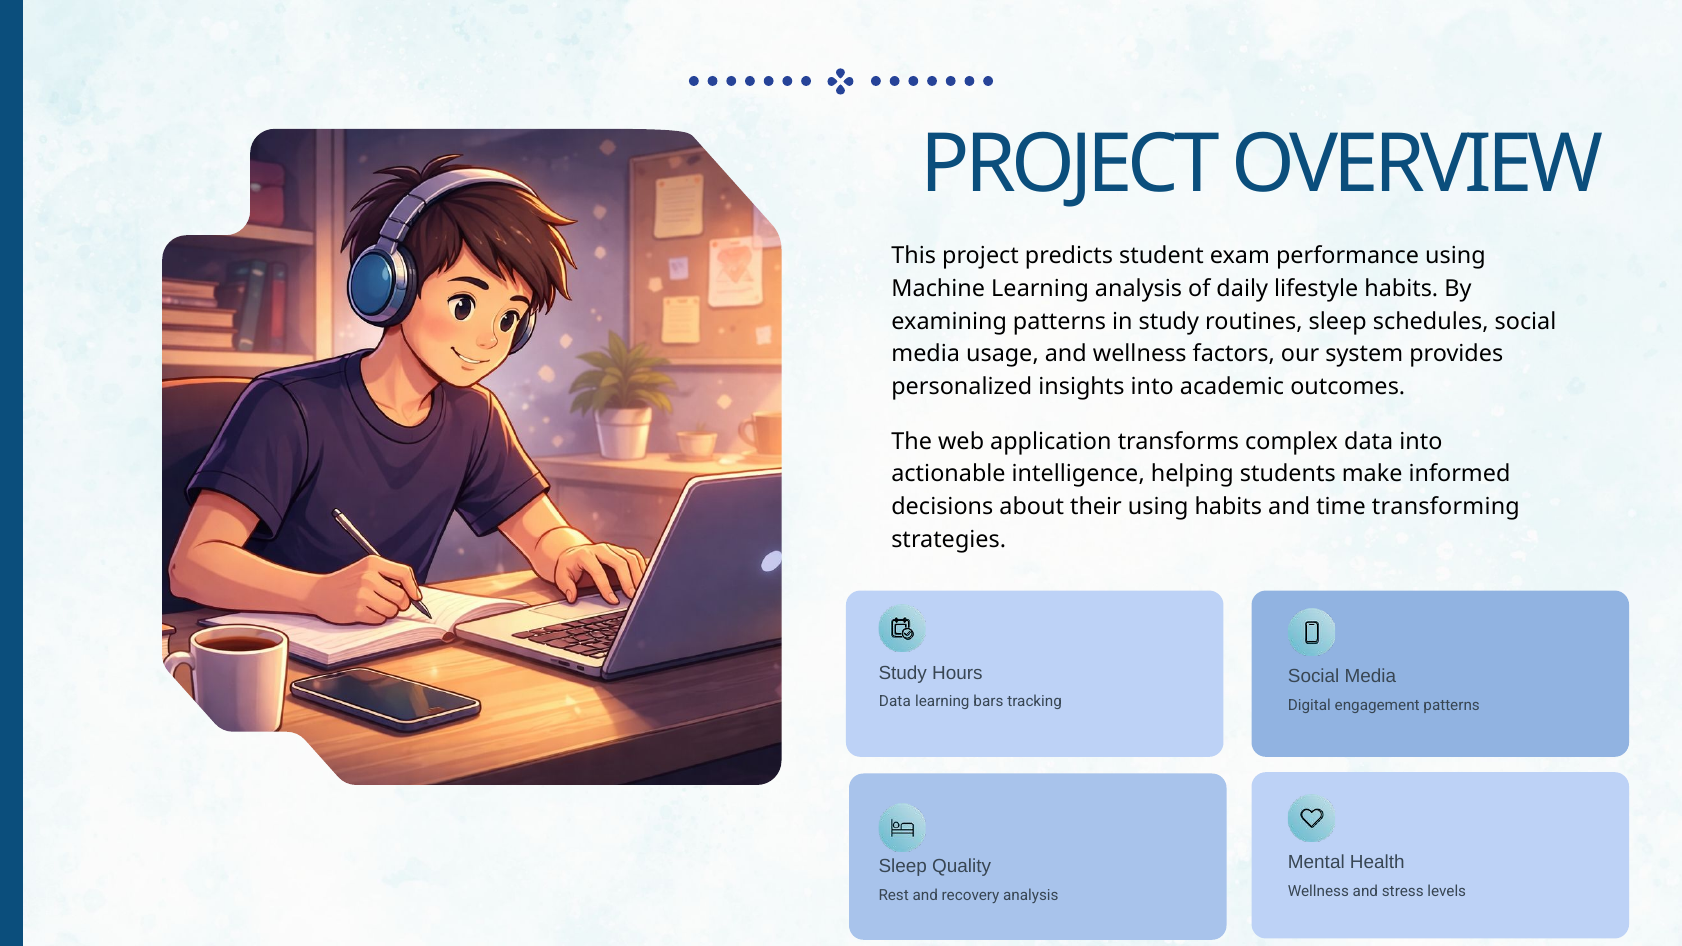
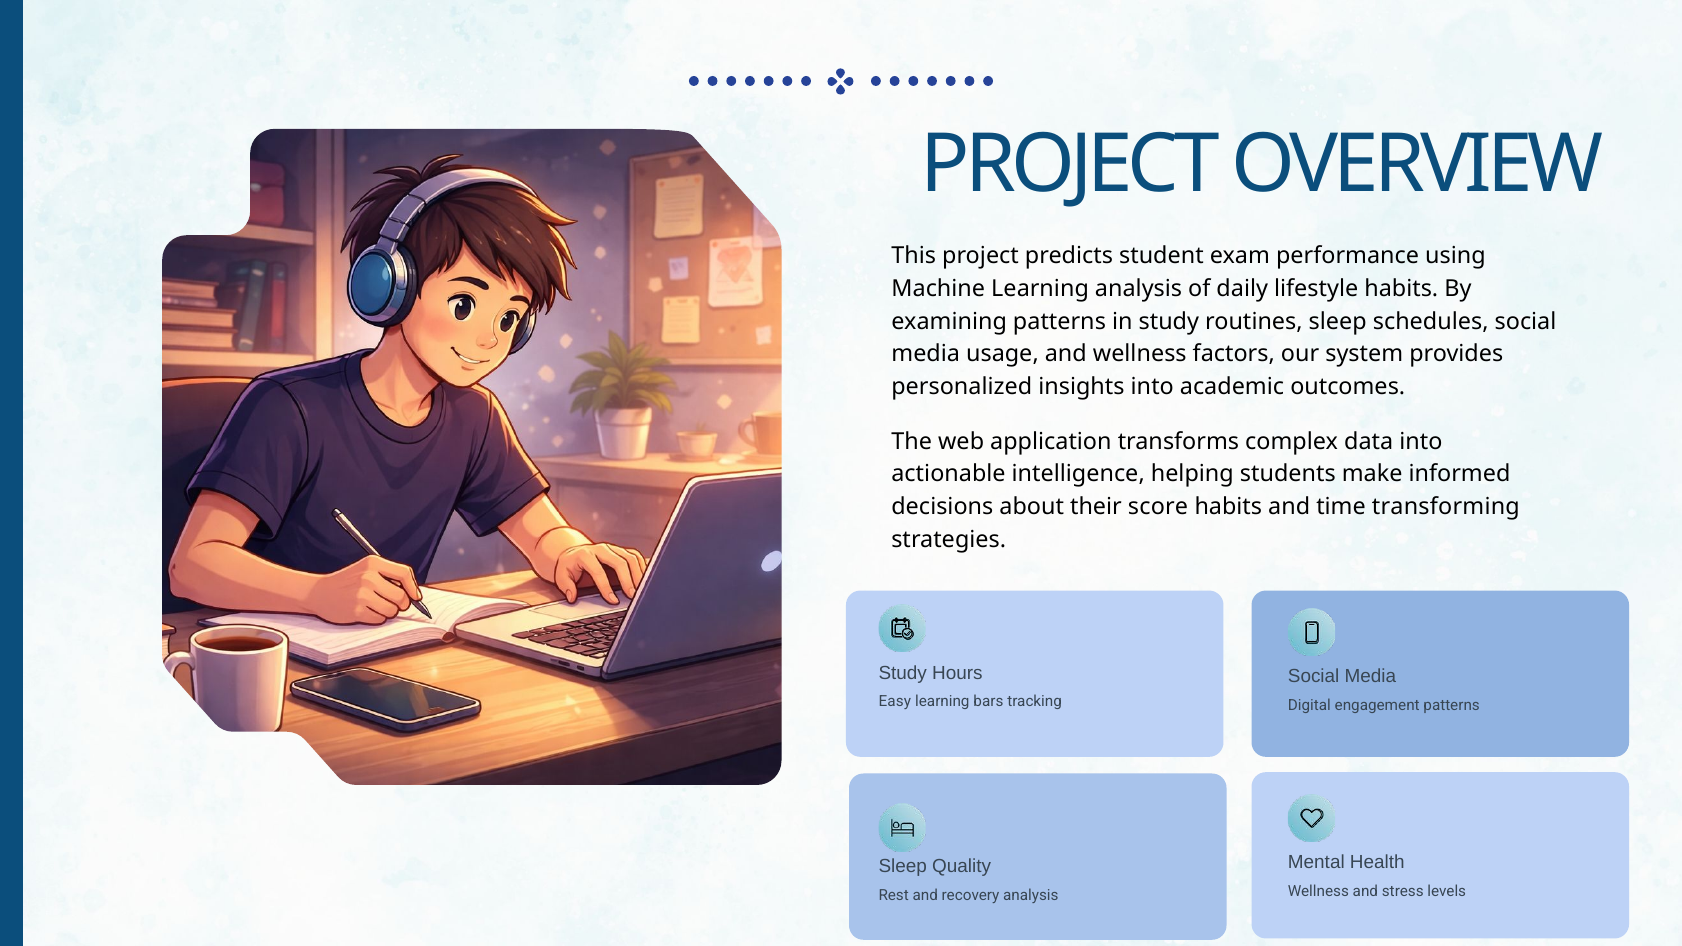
their using: using -> score
Data at (895, 702): Data -> Easy
